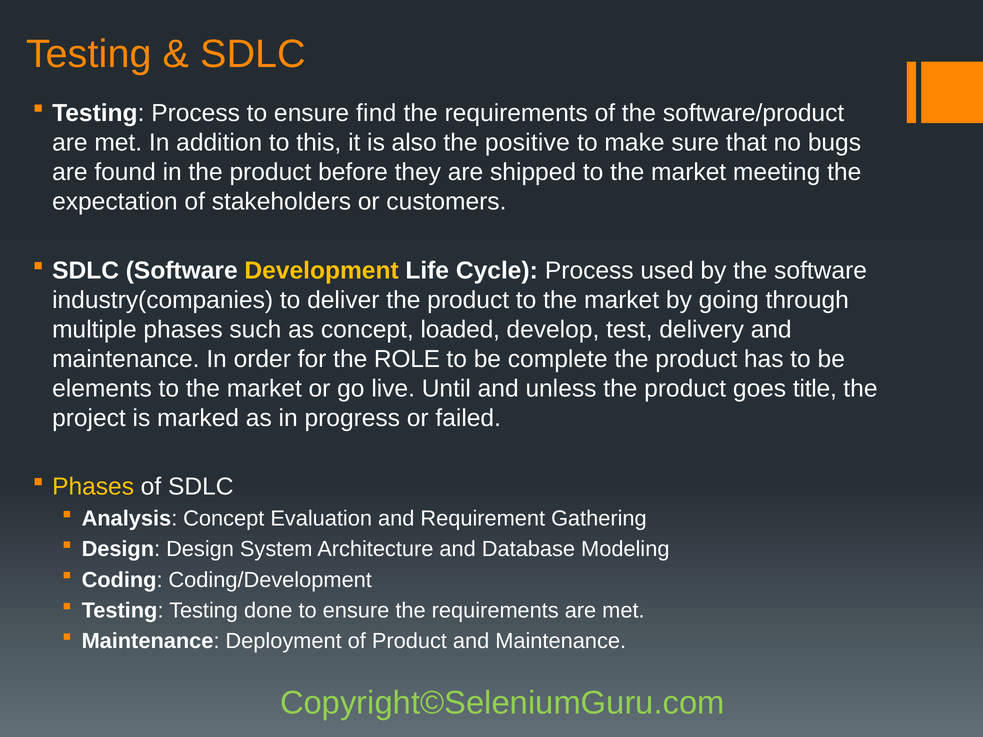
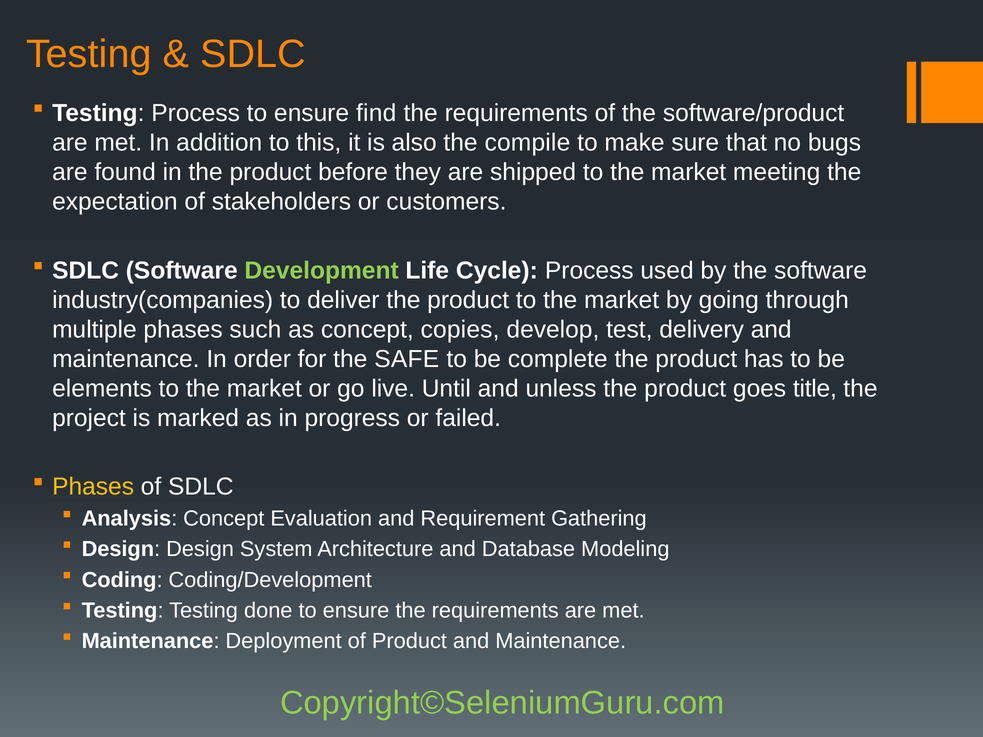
positive: positive -> compile
Development colour: yellow -> light green
loaded: loaded -> copies
ROLE: ROLE -> SAFE
